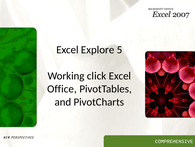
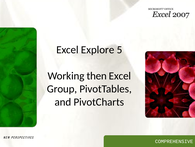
click: click -> then
Office: Office -> Group
